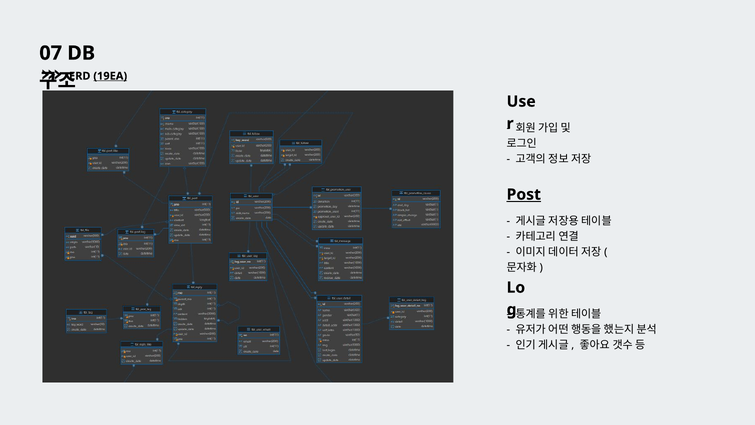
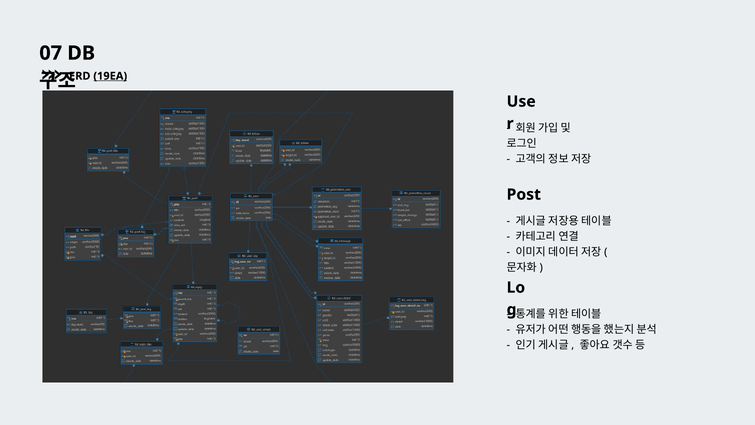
Post underline: present -> none
